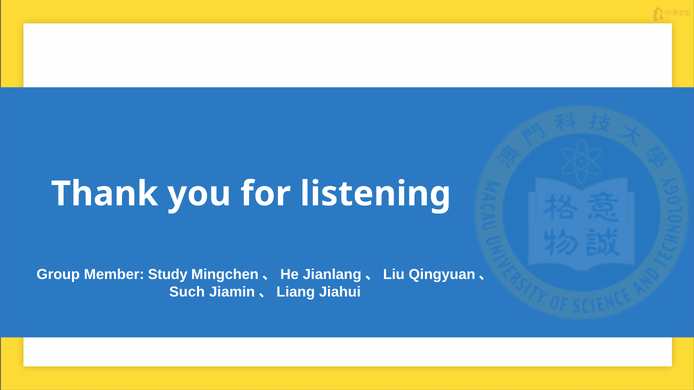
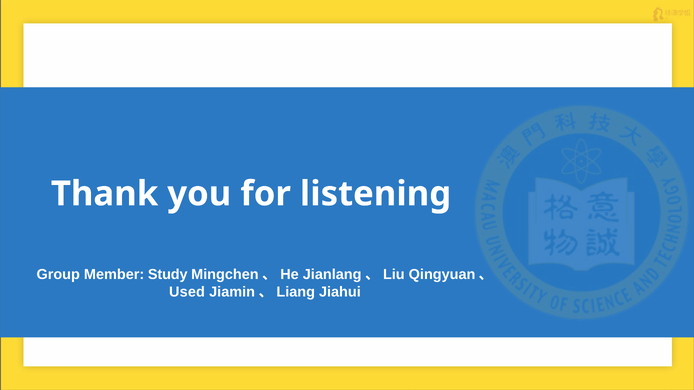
Such: Such -> Used
